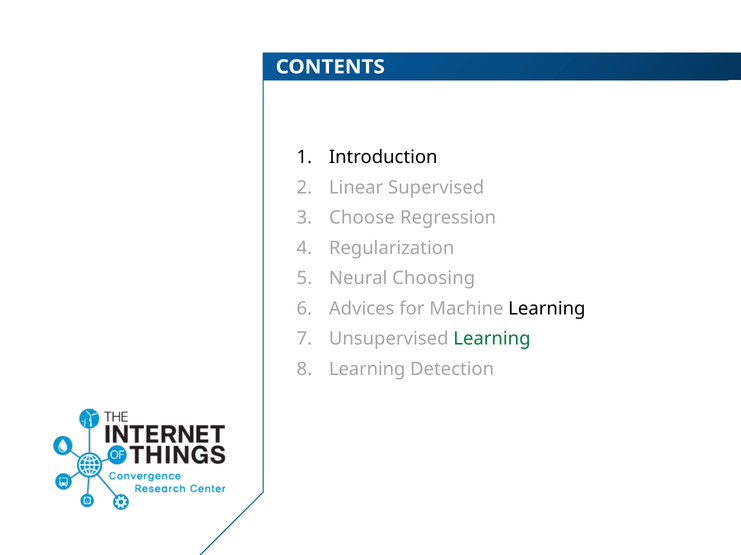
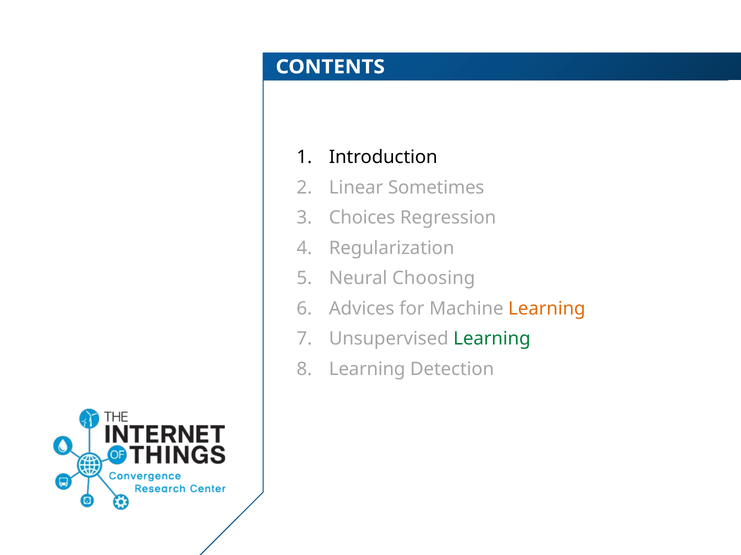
Supervised: Supervised -> Sometimes
Choose: Choose -> Choices
Learning at (547, 309) colour: black -> orange
